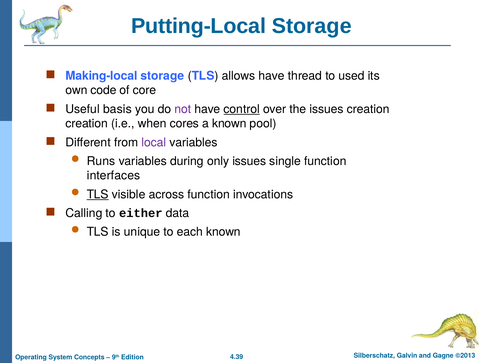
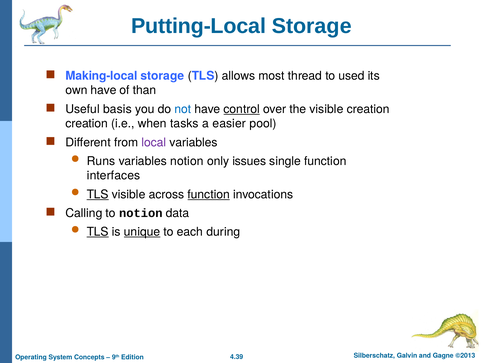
allows have: have -> most
own code: code -> have
core: core -> than
not colour: purple -> blue
the issues: issues -> visible
cores: cores -> tasks
a known: known -> easier
variables during: during -> notion
function at (209, 194) underline: none -> present
to either: either -> notion
TLS at (98, 231) underline: none -> present
unique underline: none -> present
each known: known -> during
